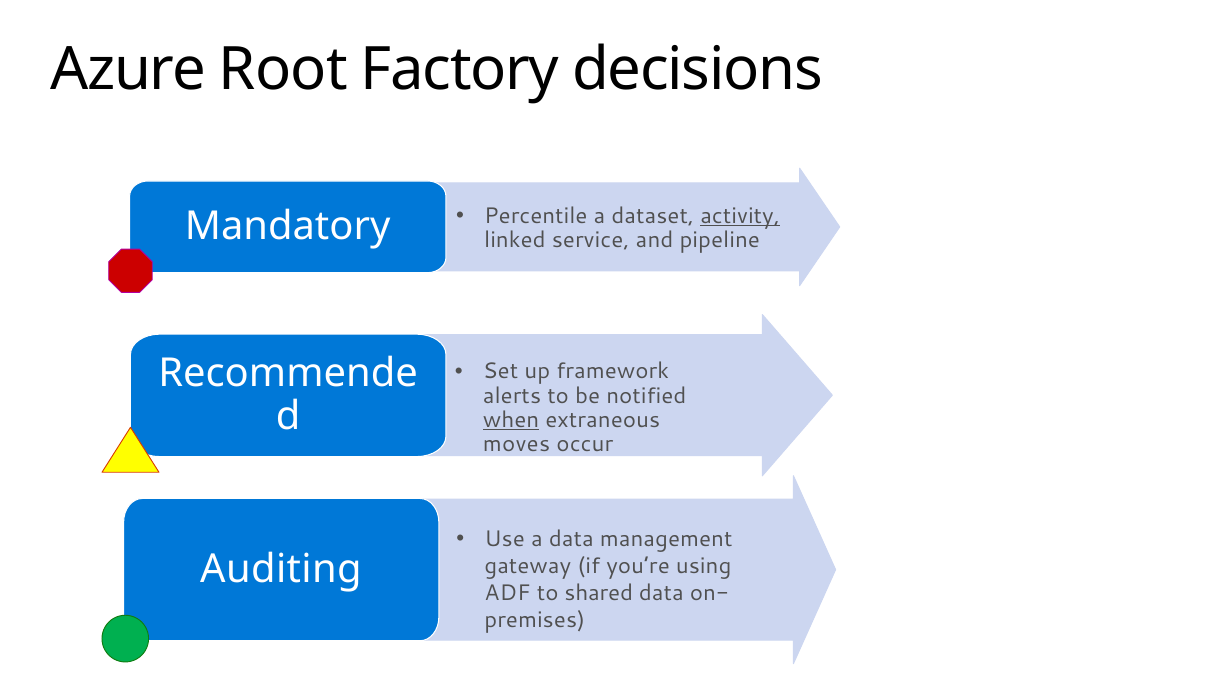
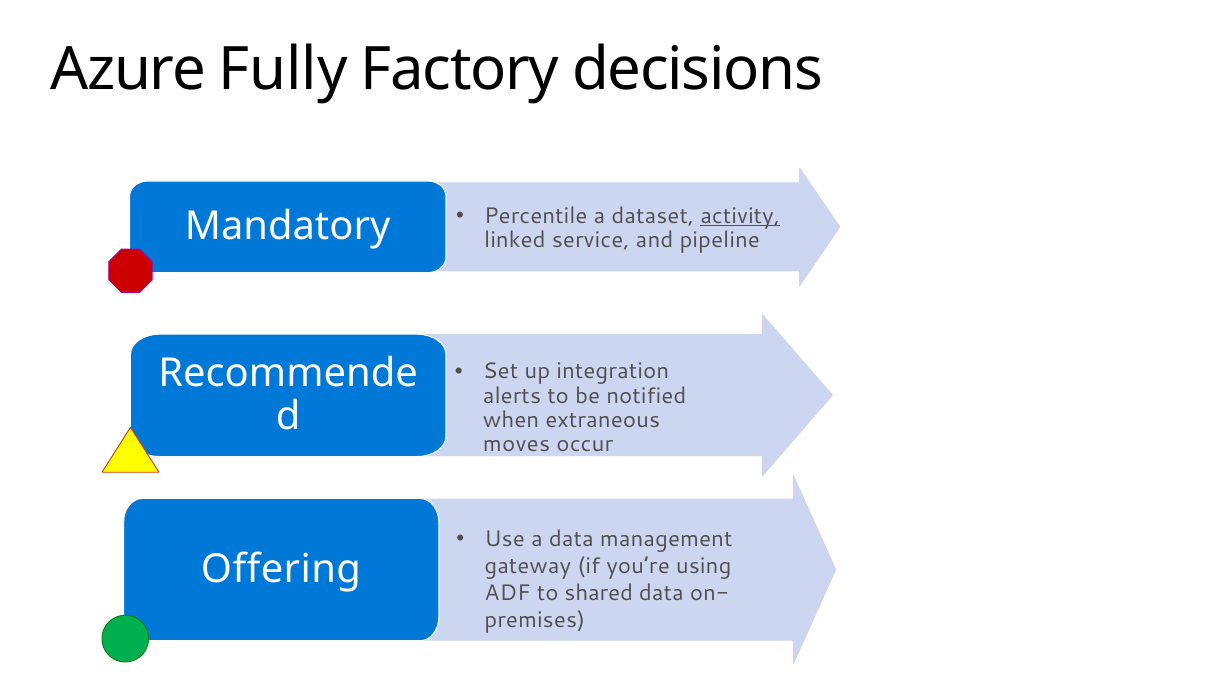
Root: Root -> Fully
framework: framework -> integration
when underline: present -> none
Auditing: Auditing -> Offering
